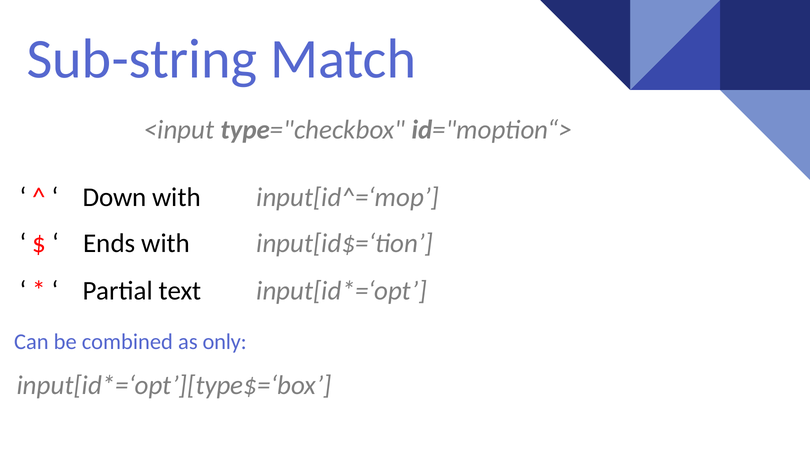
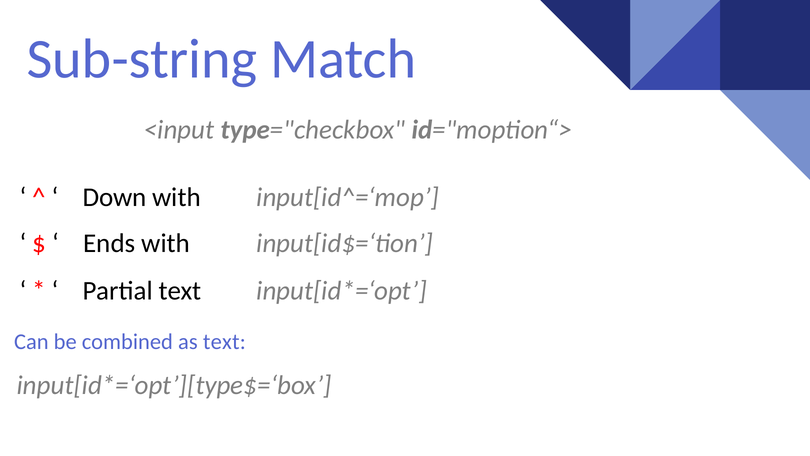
as only: only -> text
